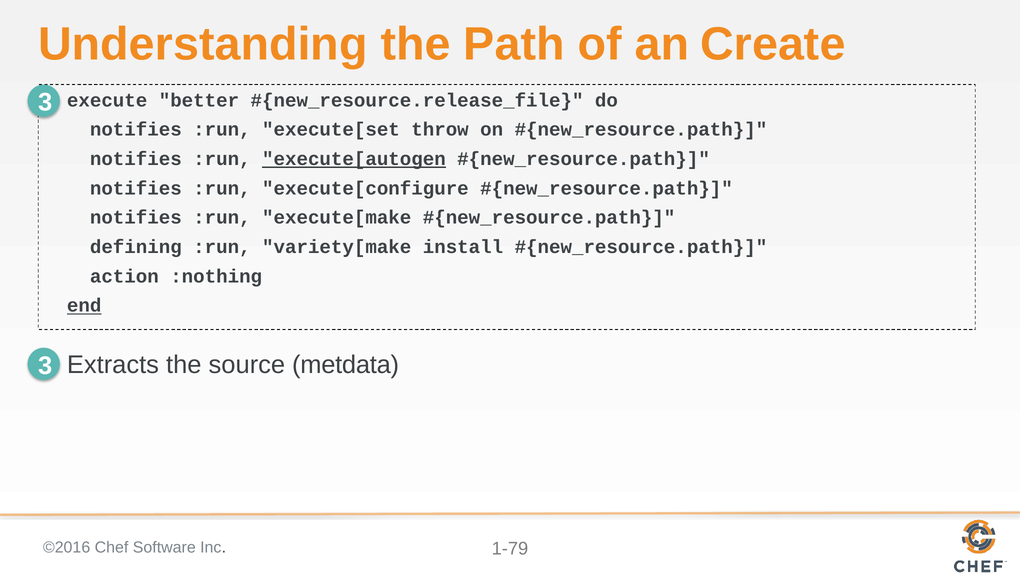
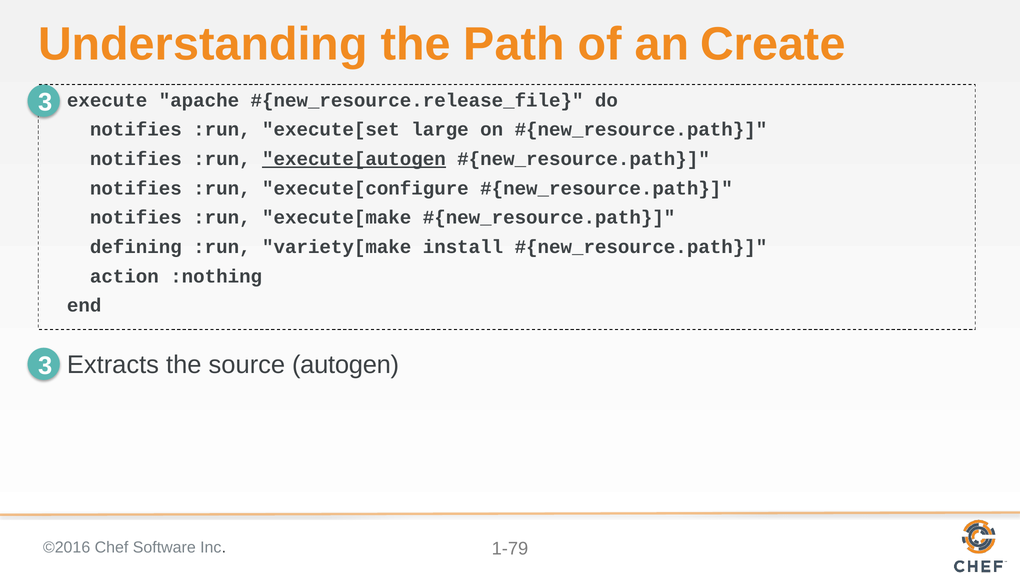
better: better -> apache
throw: throw -> large
end underline: present -> none
metdata: metdata -> autogen
